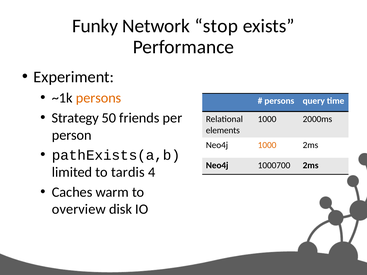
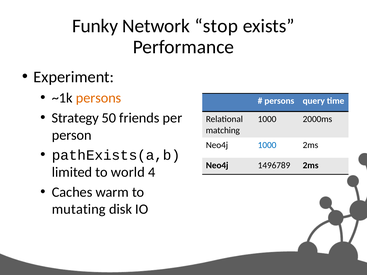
elements: elements -> matching
1000 at (267, 145) colour: orange -> blue
1000700: 1000700 -> 1496789
tardis: tardis -> world
overview: overview -> mutating
